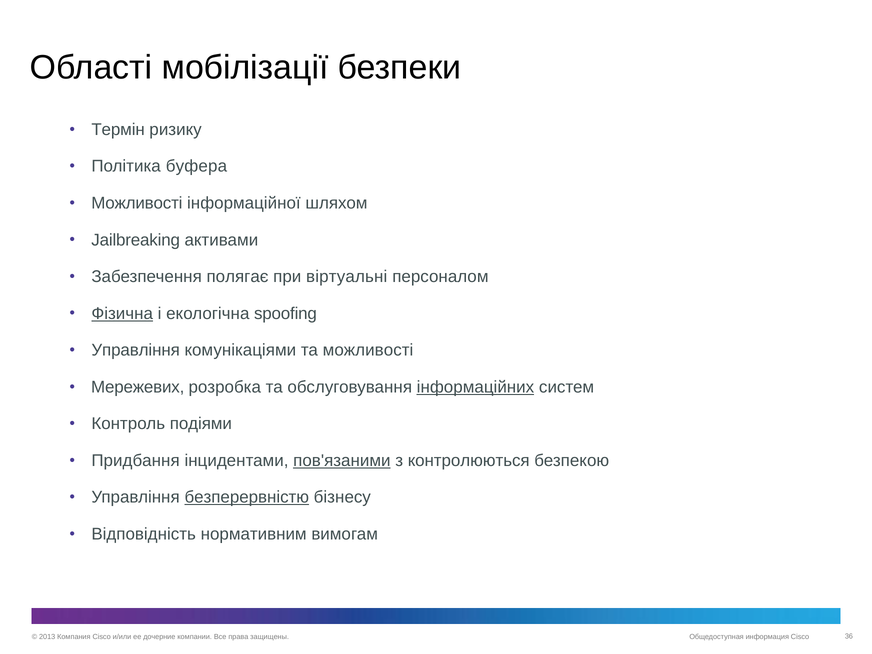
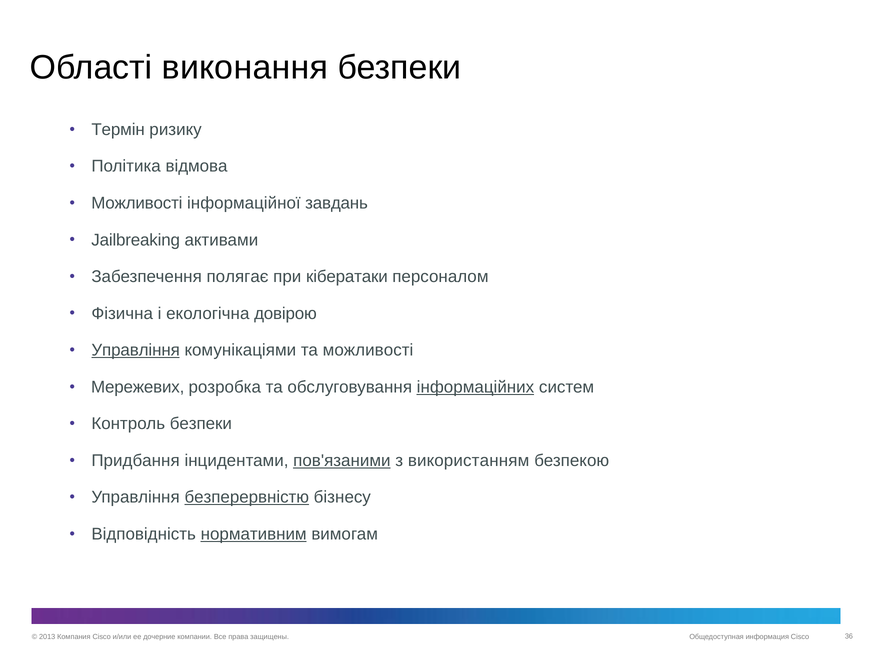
мобілізації: мобілізації -> виконання
буфера: буфера -> відмова
шляхом: шляхом -> завдань
віртуальні: віртуальні -> кібератаки
Фізична underline: present -> none
spoofing: spoofing -> довірою
Управління at (136, 350) underline: none -> present
Контроль подіями: подіями -> безпеки
контролюються: контролюються -> використанням
нормативним underline: none -> present
